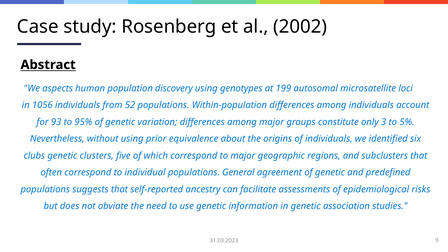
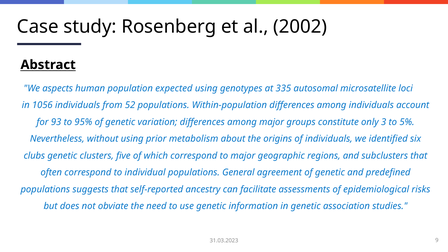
discovery: discovery -> expected
199: 199 -> 335
equivalence: equivalence -> metabolism
